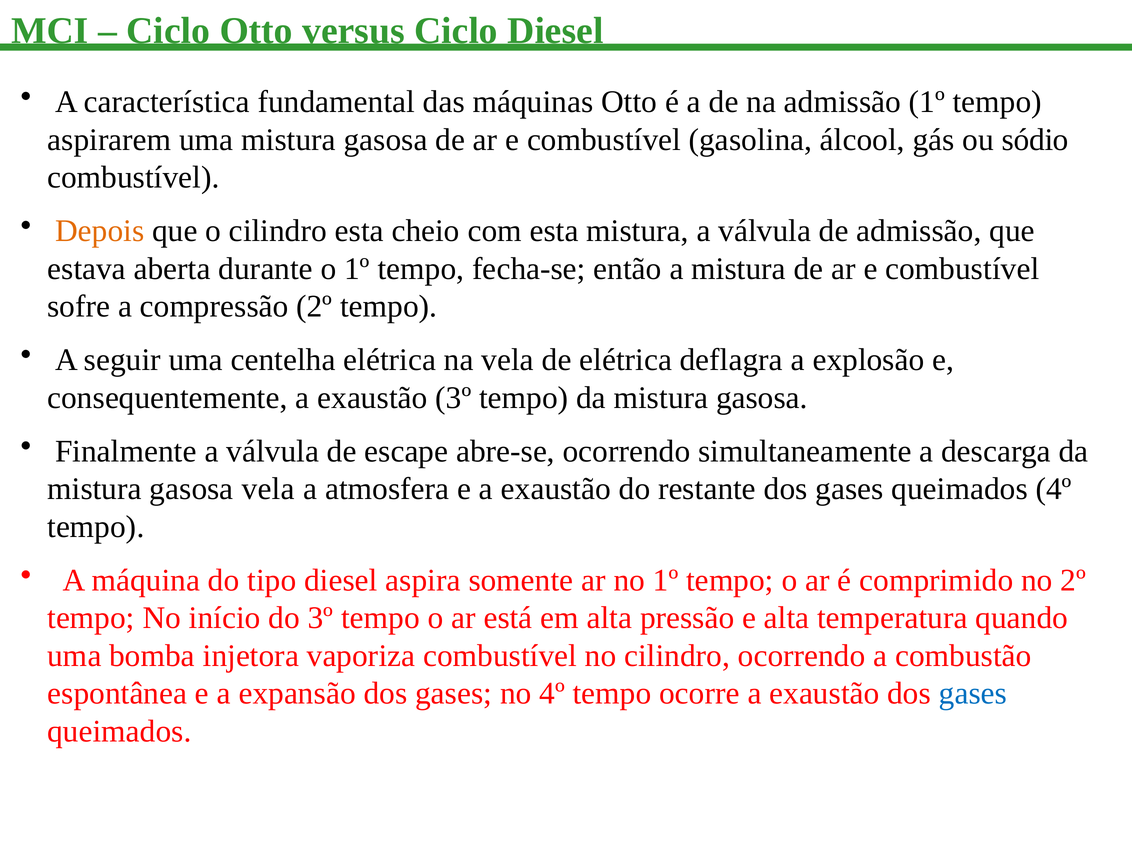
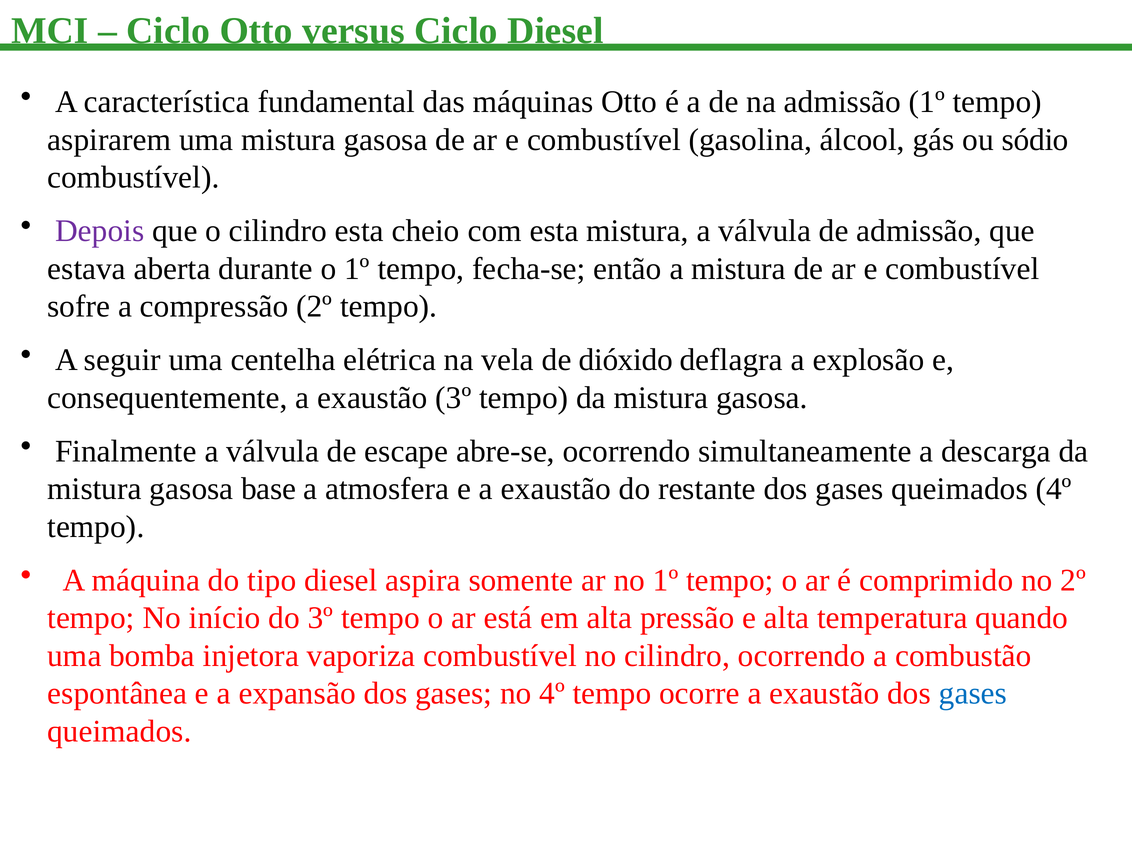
Depois colour: orange -> purple
de elétrica: elétrica -> dióxido
gasosa vela: vela -> base
